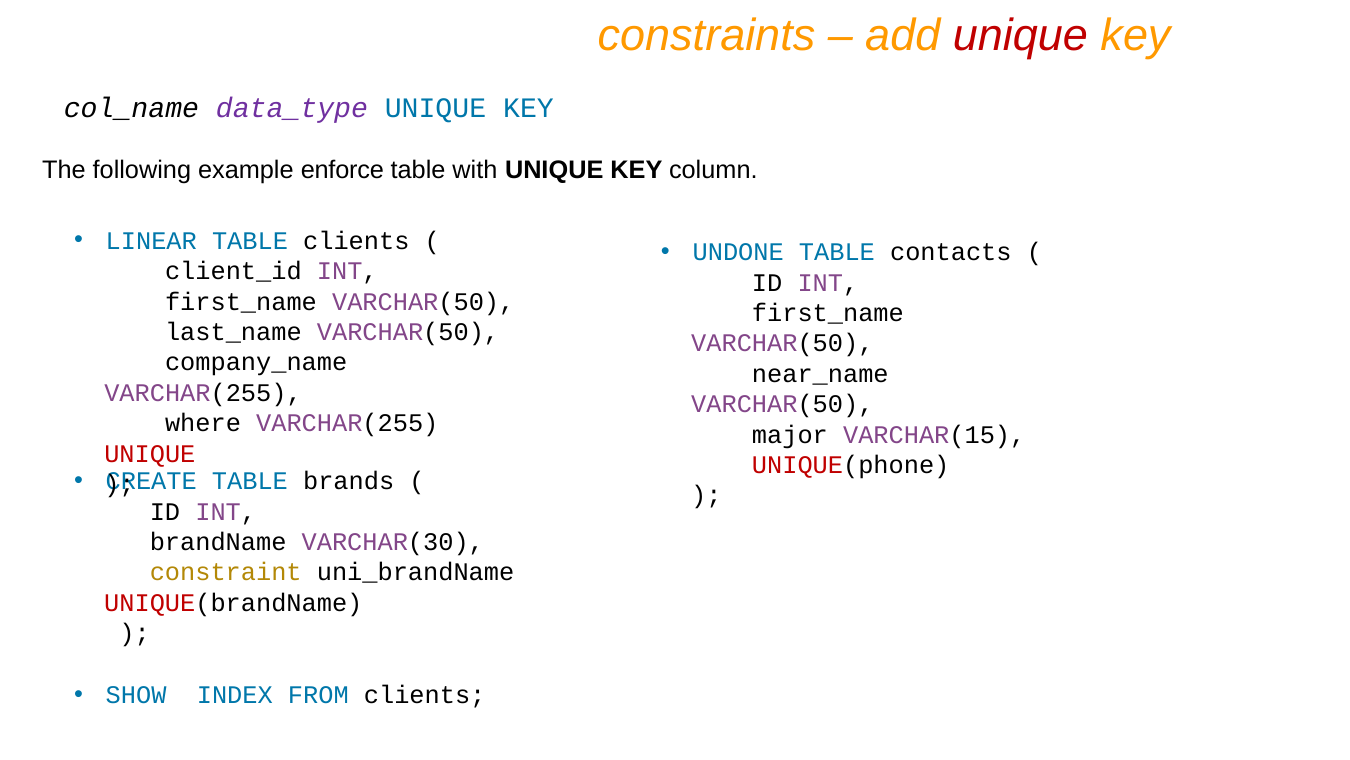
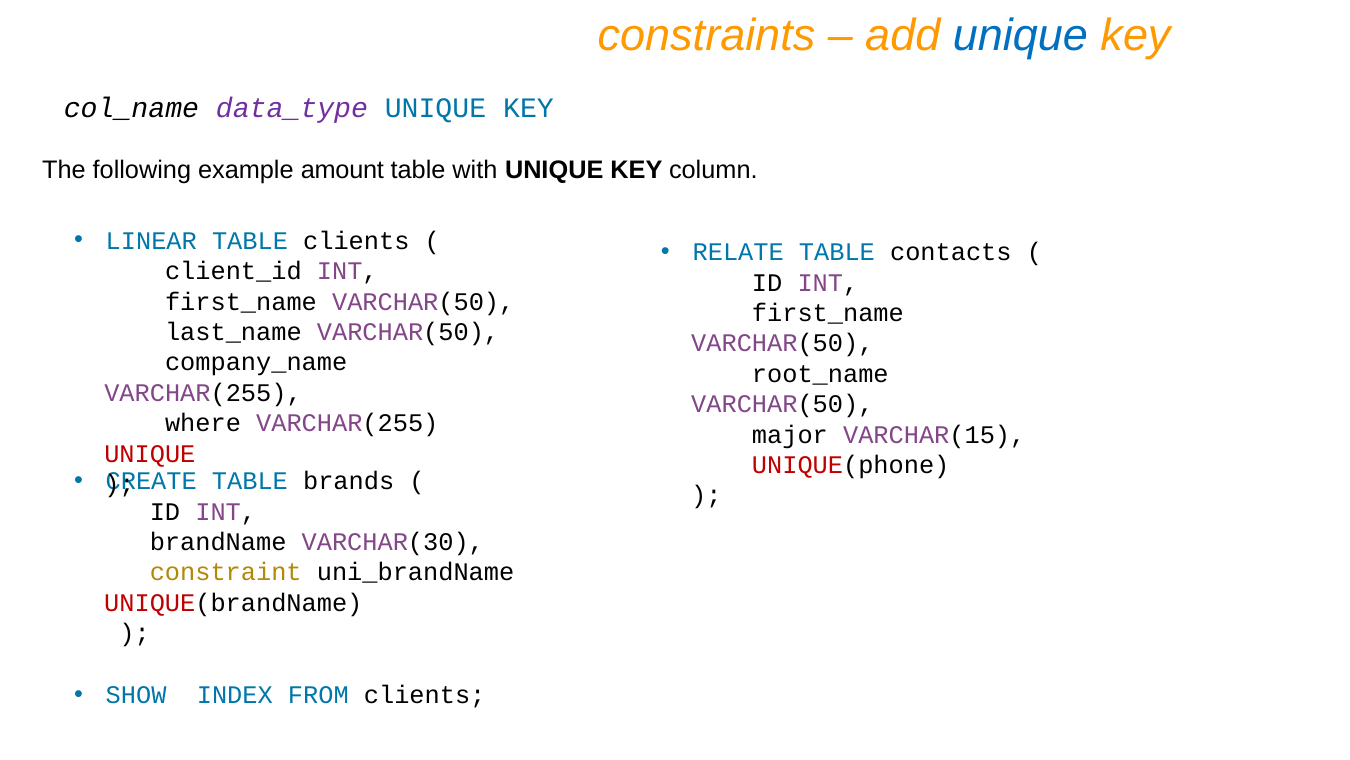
unique at (1020, 35) colour: red -> blue
enforce: enforce -> amount
UNDONE: UNDONE -> RELATE
near_name: near_name -> root_name
